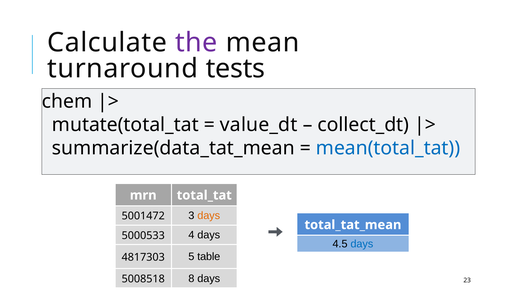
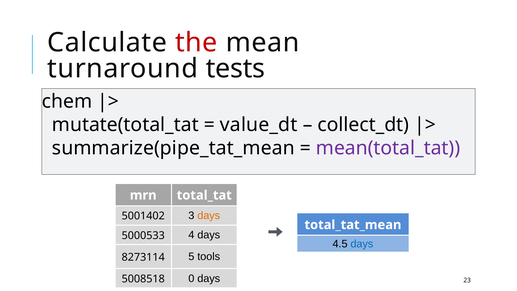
the colour: purple -> red
summarize(data_tat_mean: summarize(data_tat_mean -> summarize(pipe_tat_mean
mean(total_tat colour: blue -> purple
5001472: 5001472 -> 5001402
4817303: 4817303 -> 8273114
table: table -> tools
8: 8 -> 0
